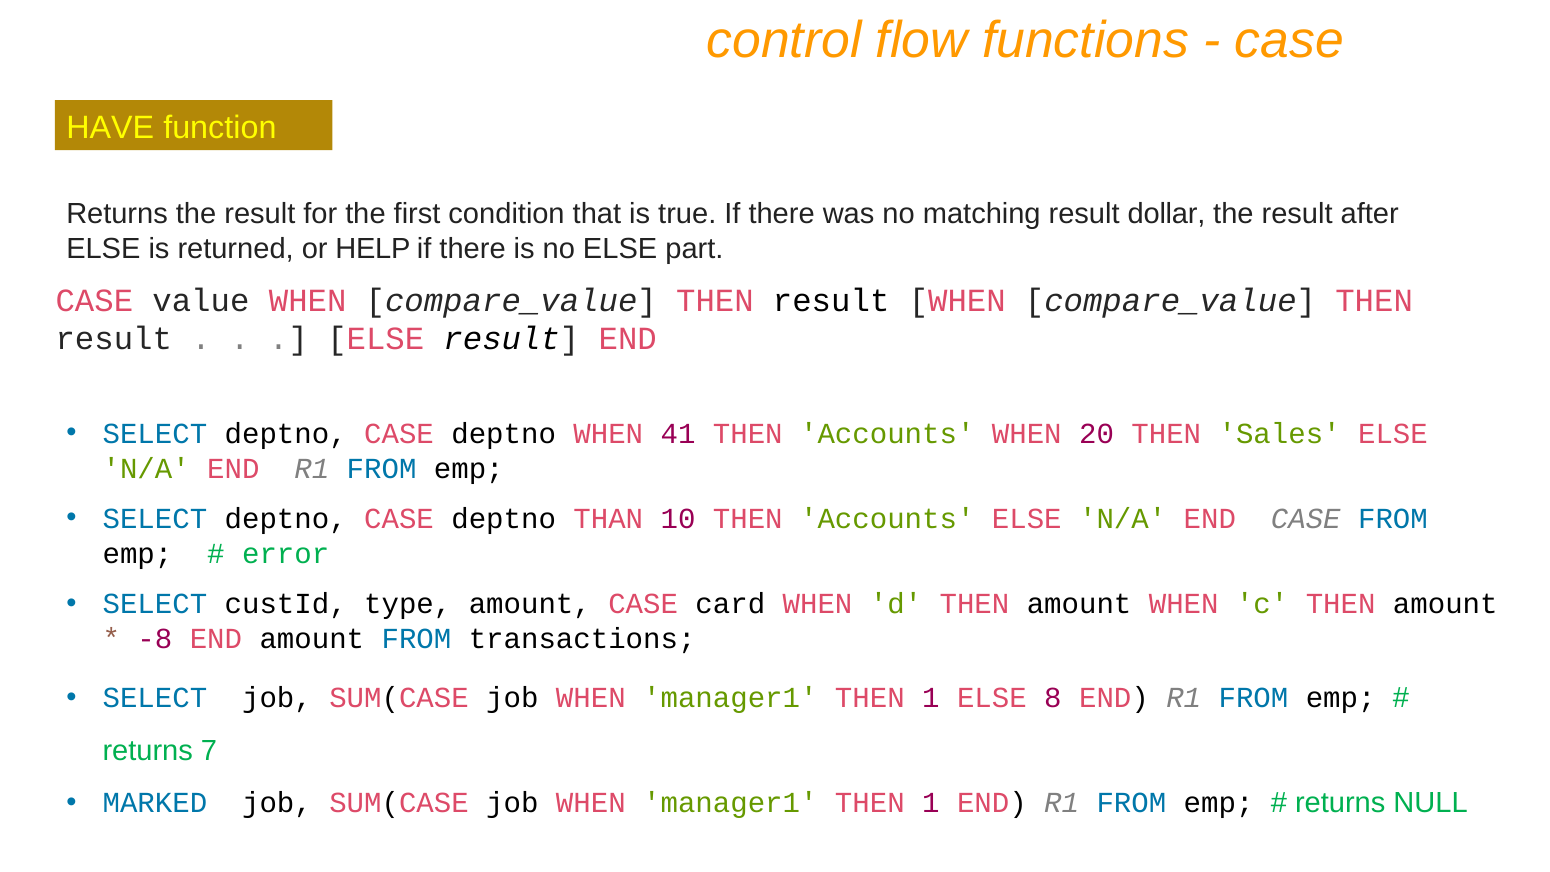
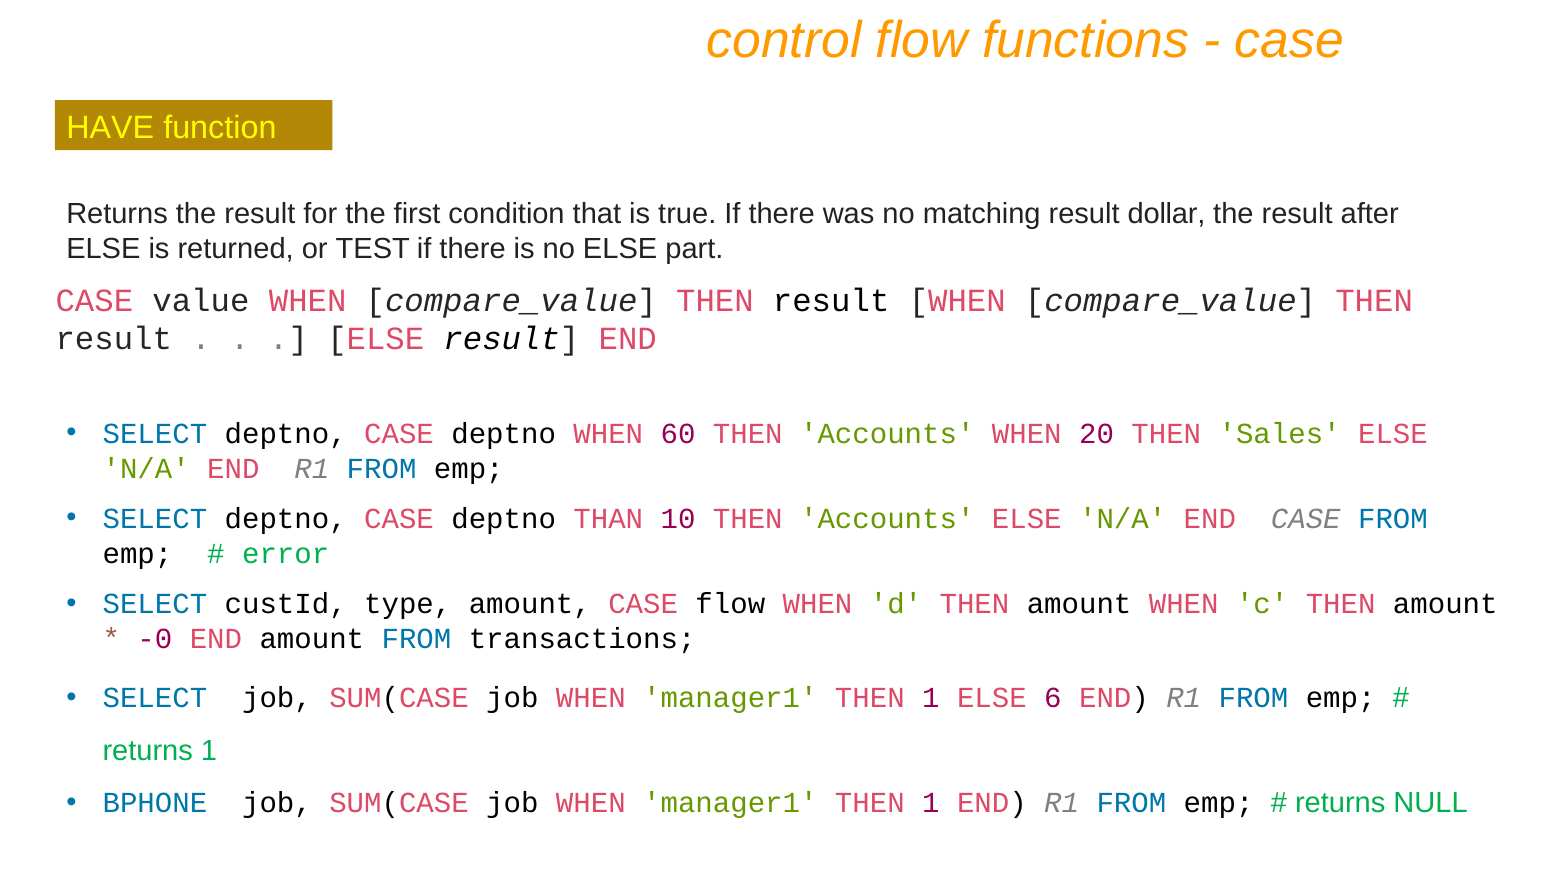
HELP: HELP -> TEST
41: 41 -> 60
CASE card: card -> flow
-8: -8 -> -0
8: 8 -> 6
returns 7: 7 -> 1
MARKED: MARKED -> BPHONE
